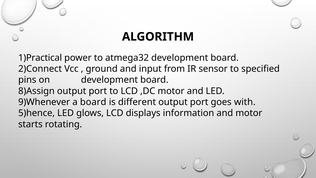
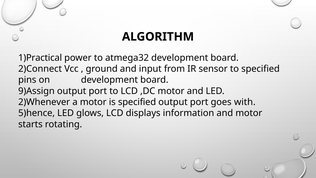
8)Assign: 8)Assign -> 9)Assign
9)Whenever: 9)Whenever -> 2)Whenever
a board: board -> motor
is different: different -> specified
